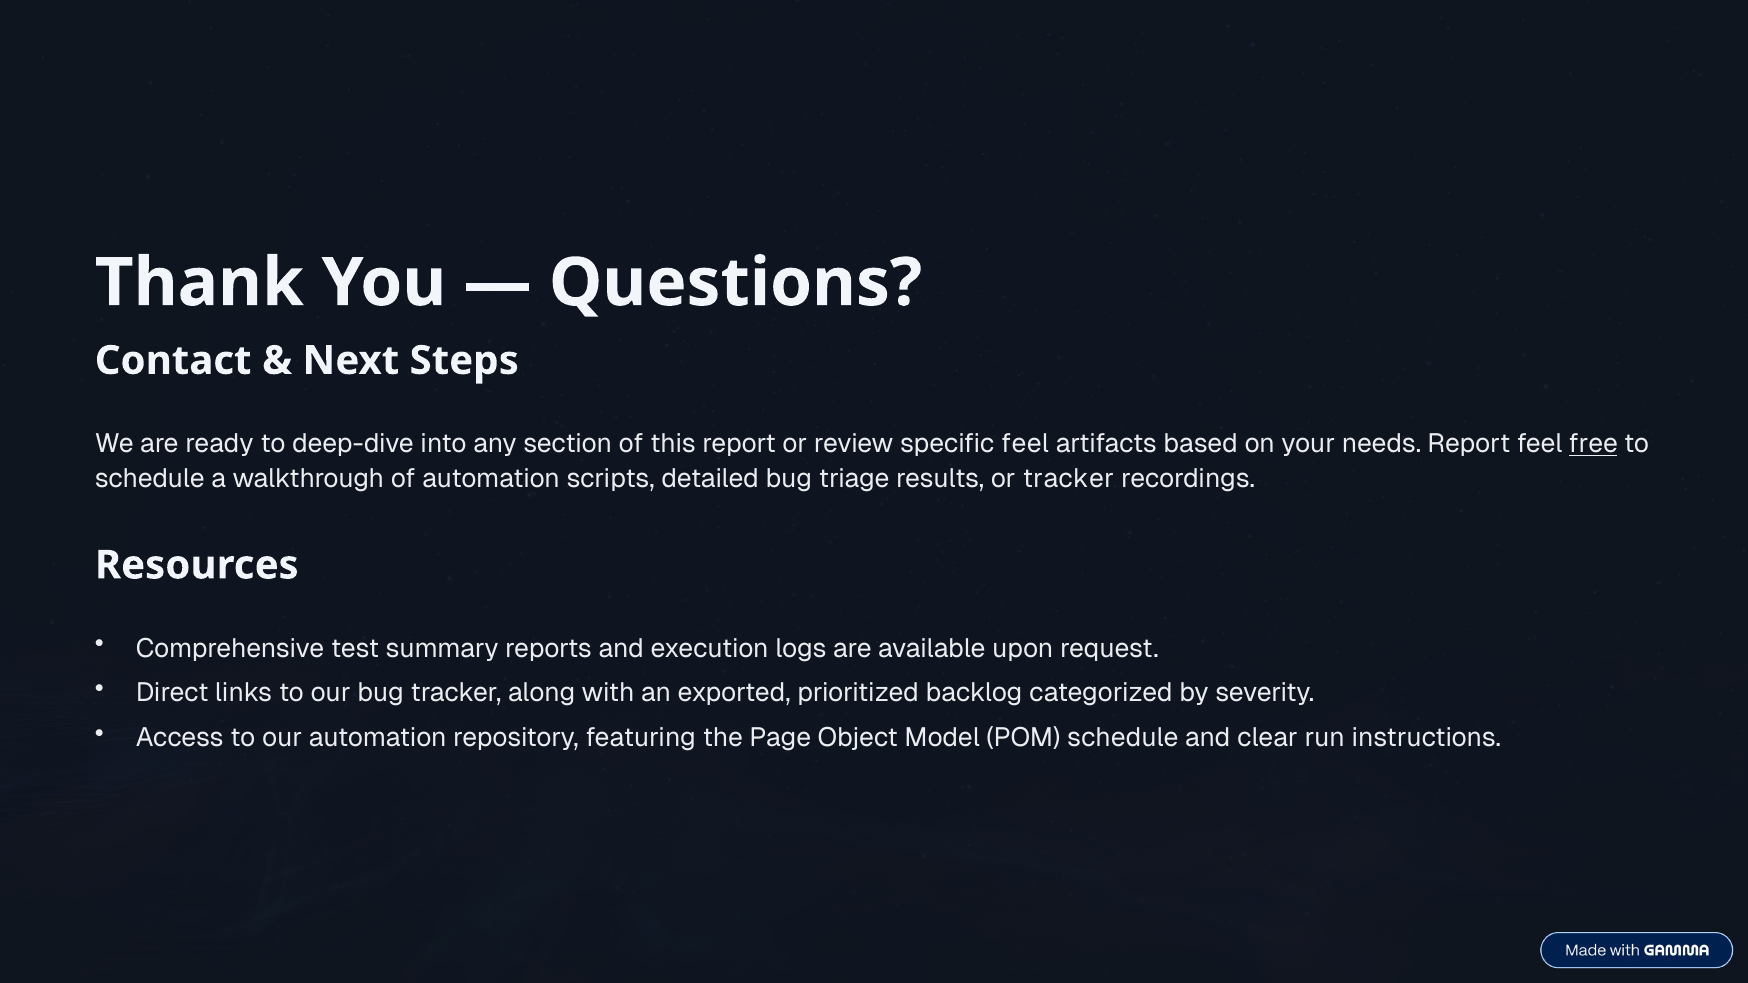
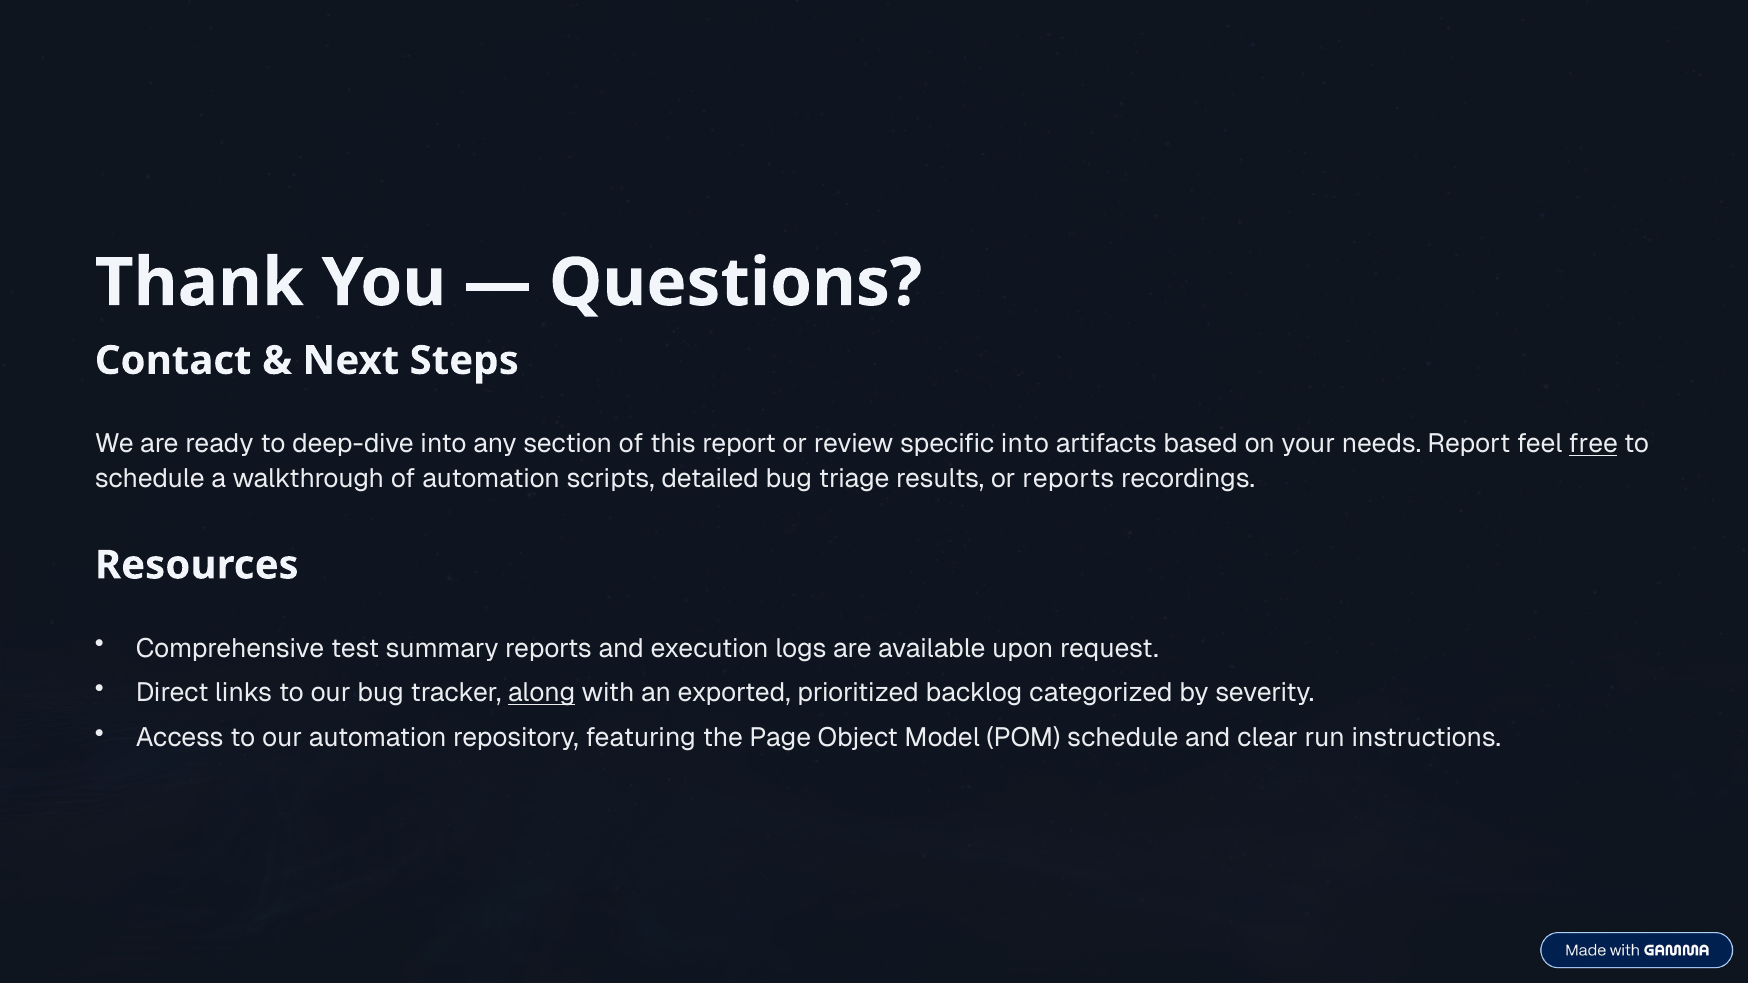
specific feel: feel -> into
or tracker: tracker -> reports
along underline: none -> present
